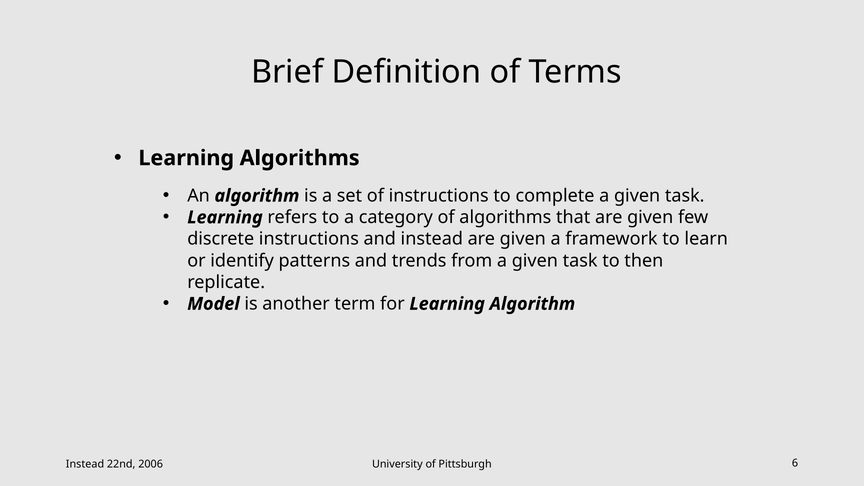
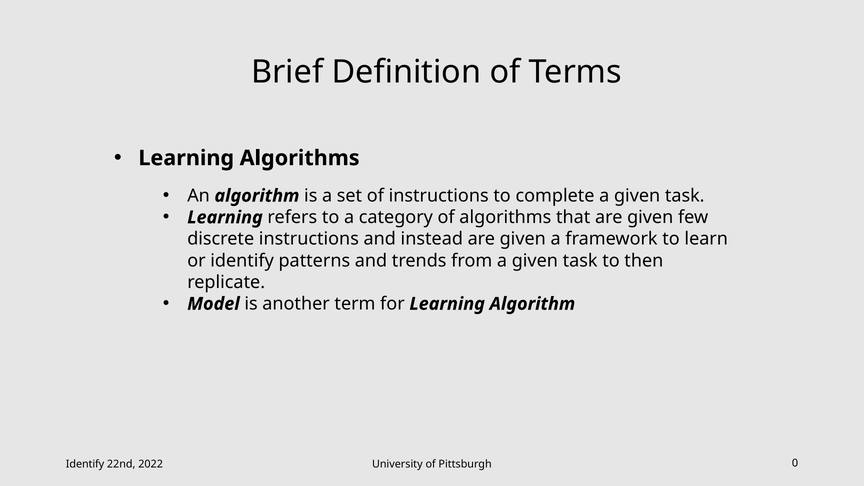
Instead at (85, 464): Instead -> Identify
2006: 2006 -> 2022
6: 6 -> 0
